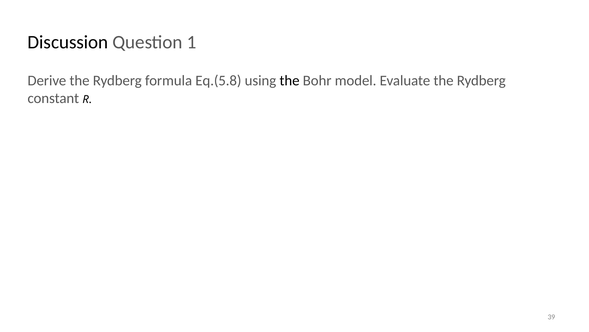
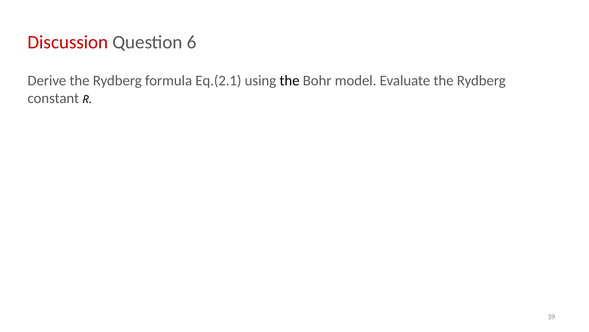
Discussion colour: black -> red
1: 1 -> 6
Eq.(5.8: Eq.(5.8 -> Eq.(2.1
